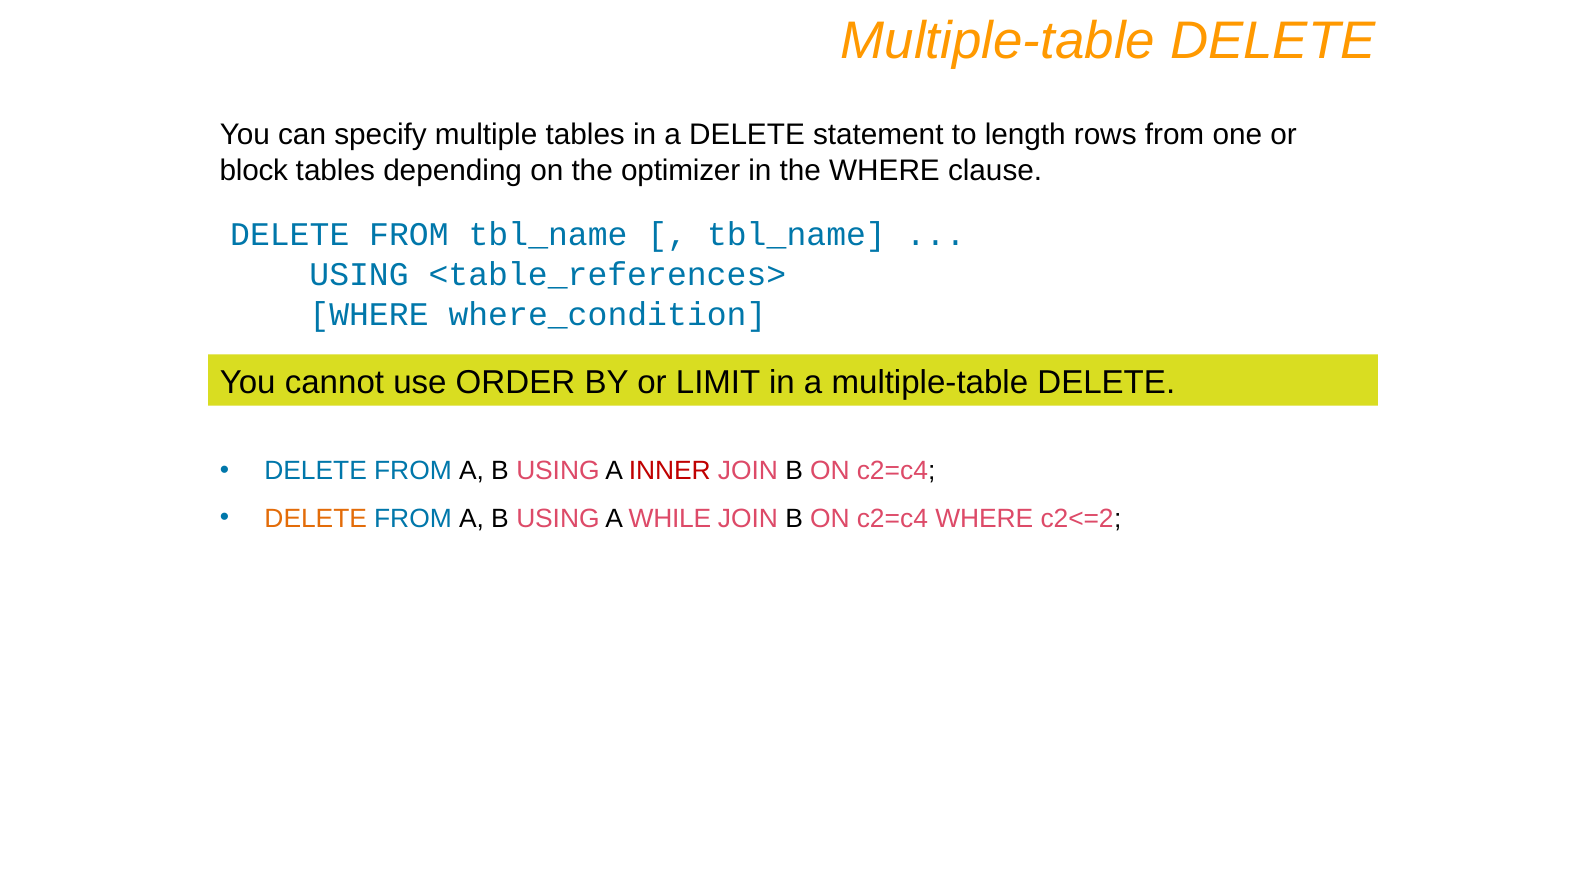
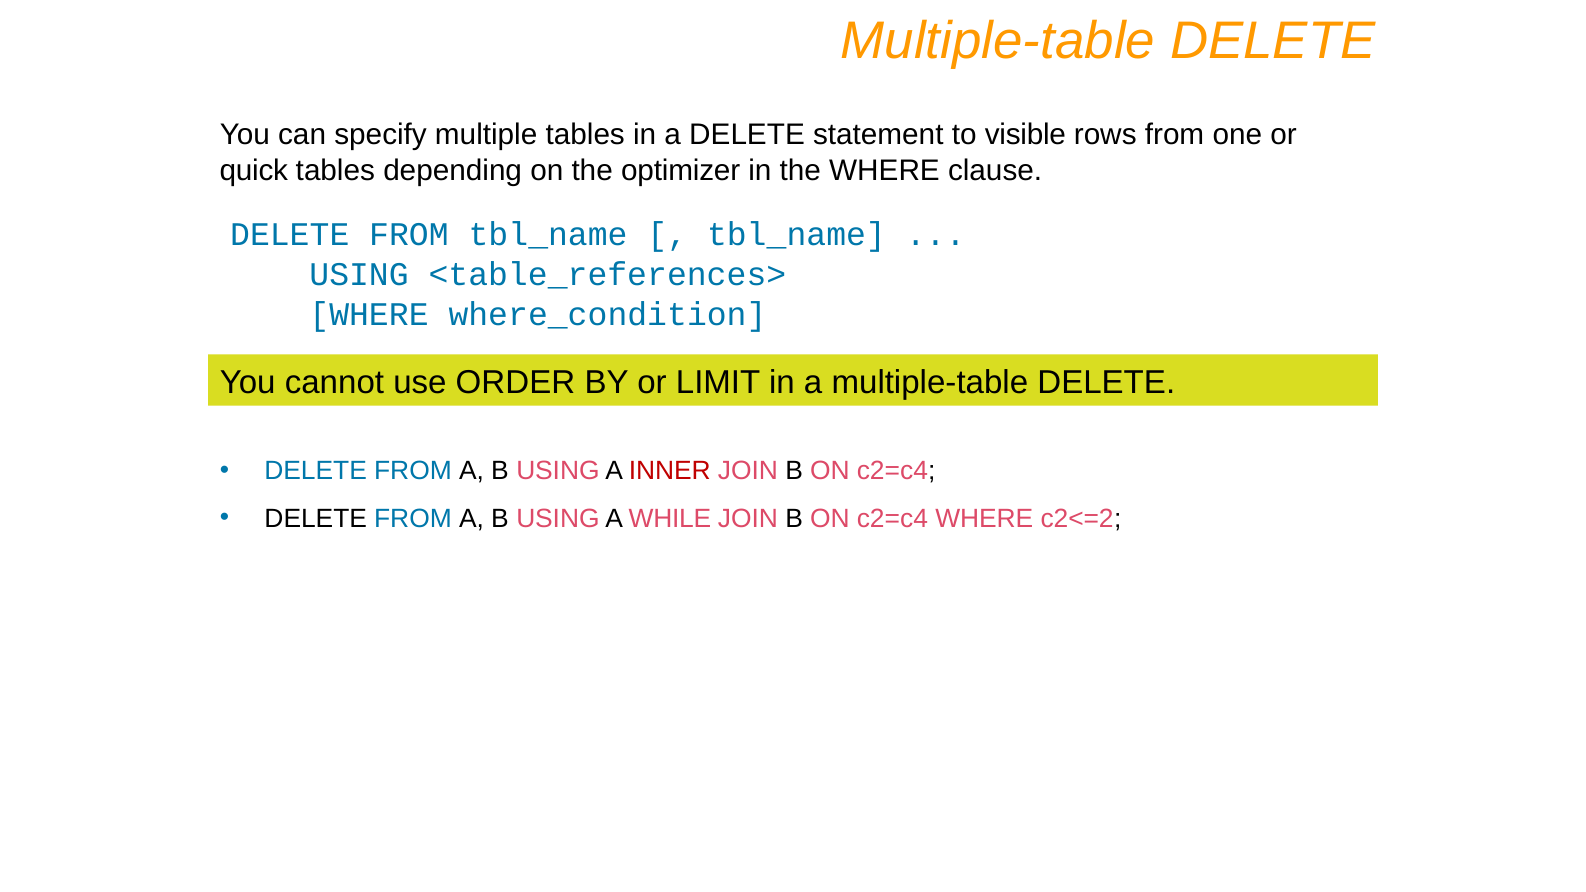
length: length -> visible
block: block -> quick
DELETE at (316, 518) colour: orange -> black
